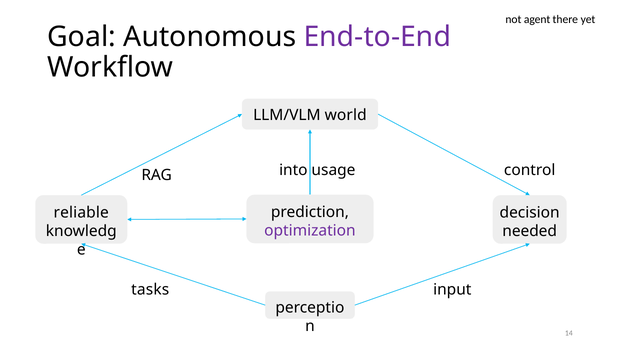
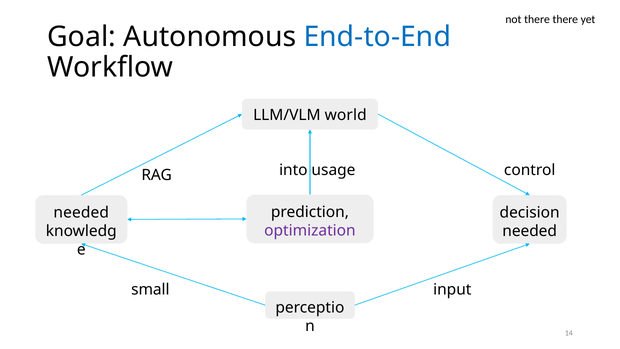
not agent: agent -> there
End-to-End colour: purple -> blue
reliable at (81, 212): reliable -> needed
tasks: tasks -> small
